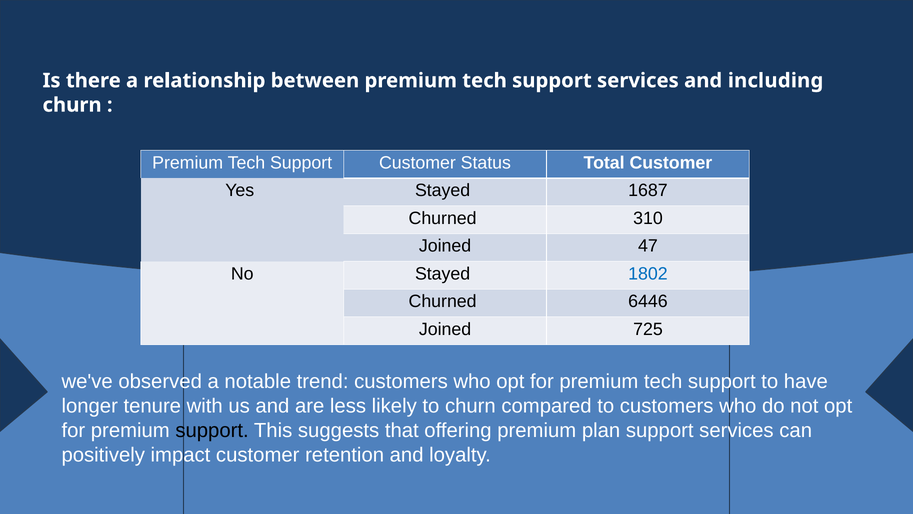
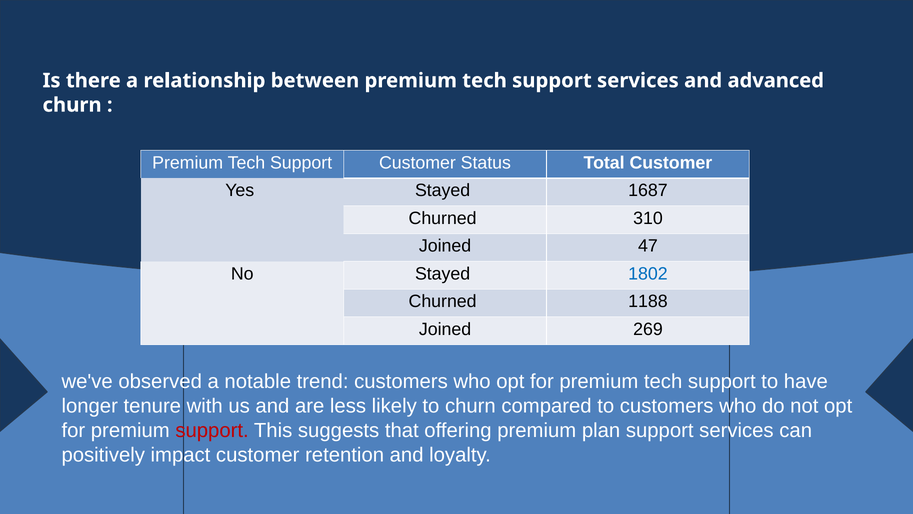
including: including -> advanced
6446: 6446 -> 1188
725: 725 -> 269
support at (212, 430) colour: black -> red
